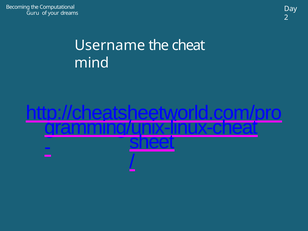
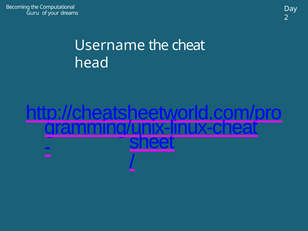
mind: mind -> head
